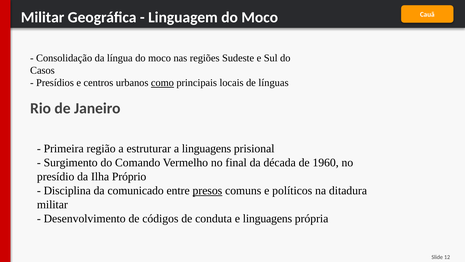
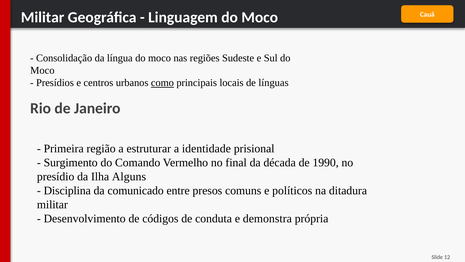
Casos at (42, 70): Casos -> Moco
a linguagens: linguagens -> identidade
1960: 1960 -> 1990
Próprio: Próprio -> Alguns
presos underline: present -> none
e linguagens: linguagens -> demonstra
